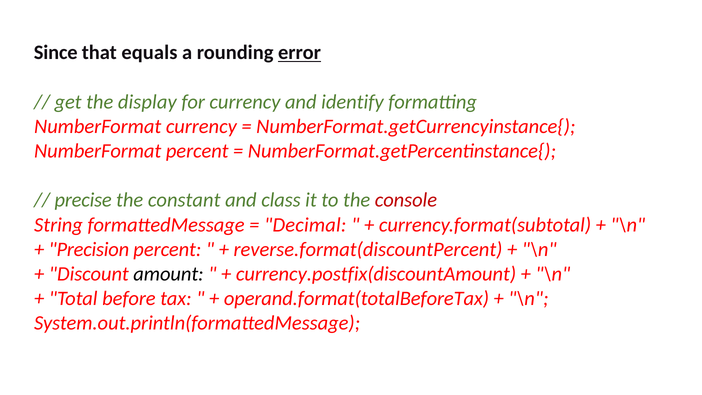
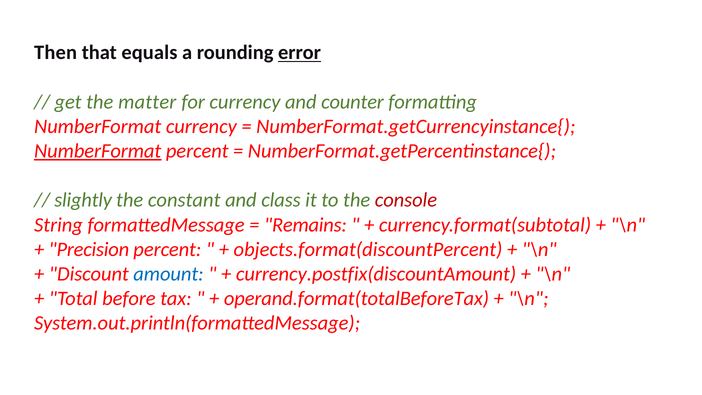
Since: Since -> Then
display: display -> matter
identify: identify -> counter
NumberFormat at (98, 151) underline: none -> present
precise: precise -> slightly
Decimal: Decimal -> Remains
reverse.format(discountPercent: reverse.format(discountPercent -> objects.format(discountPercent
amount colour: black -> blue
